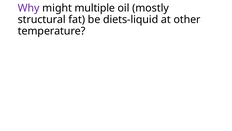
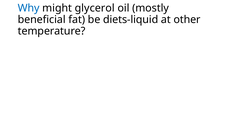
Why colour: purple -> blue
multiple: multiple -> glycerol
structural: structural -> beneficial
